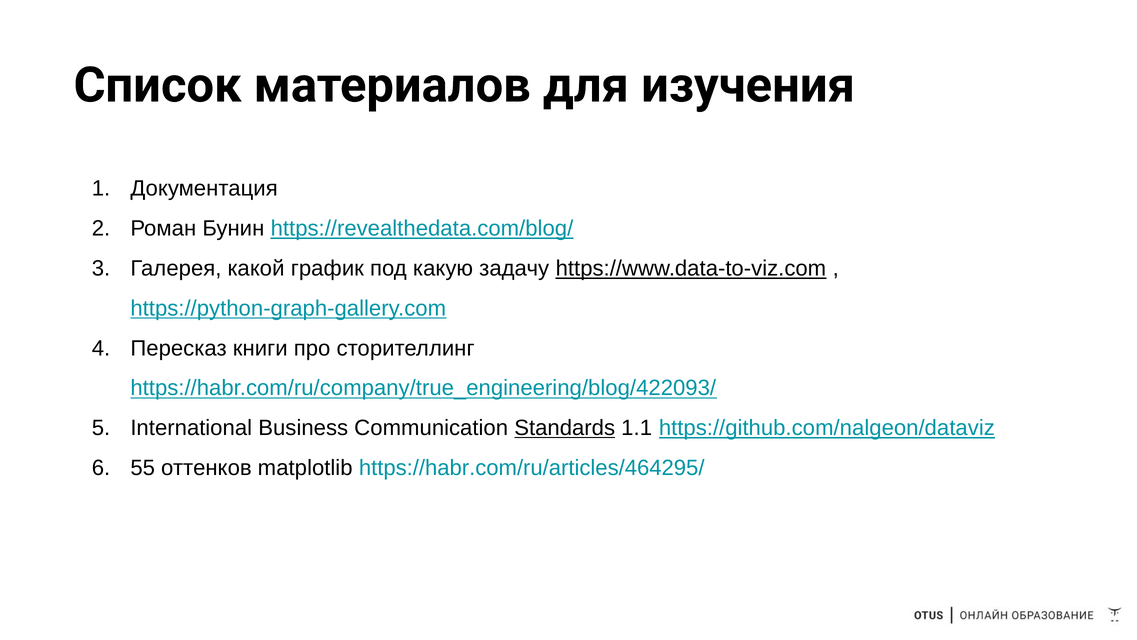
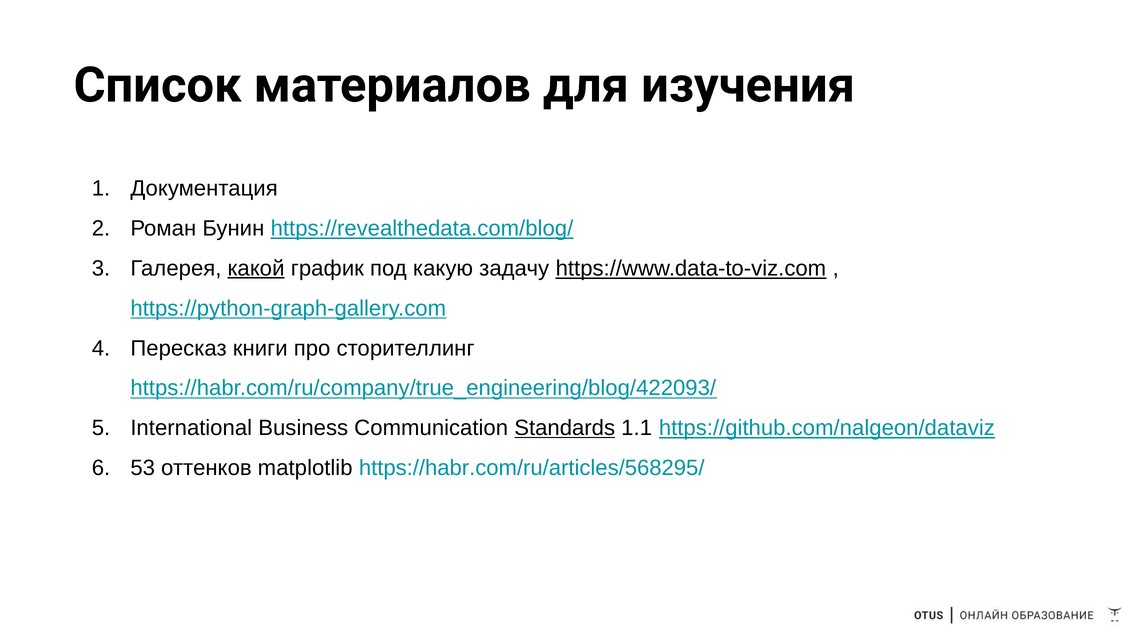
какой underline: none -> present
55: 55 -> 53
https://habr.com/ru/articles/464295/: https://habr.com/ru/articles/464295/ -> https://habr.com/ru/articles/568295/
